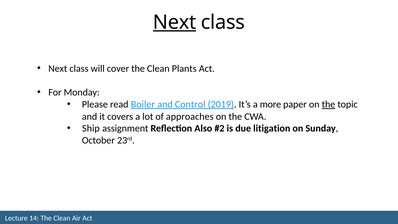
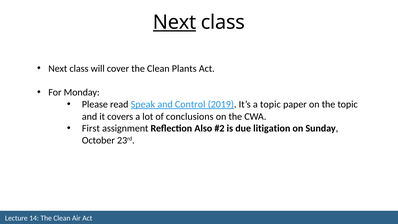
Boiler: Boiler -> Speak
a more: more -> topic
the at (329, 104) underline: present -> none
approaches: approaches -> conclusions
Ship: Ship -> First
